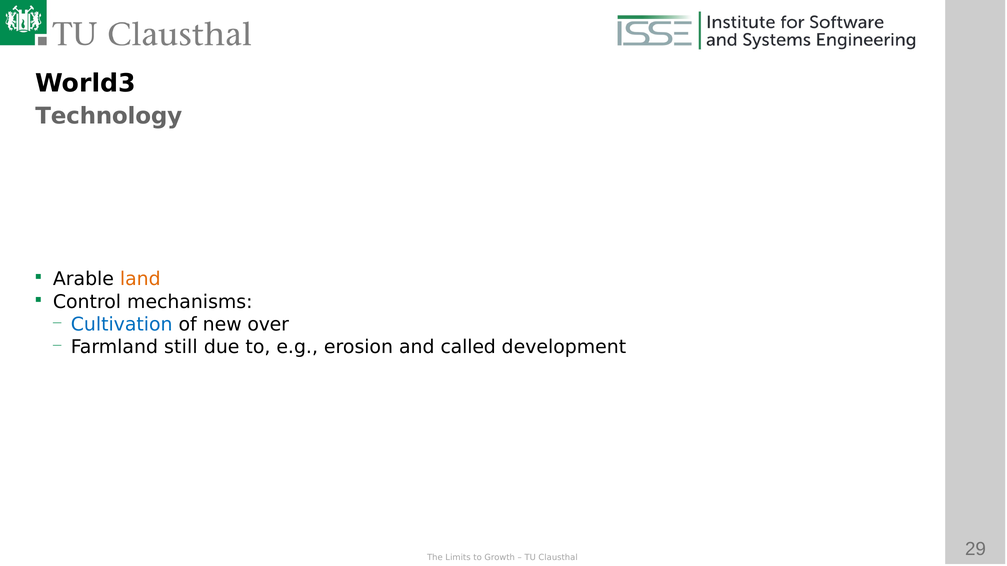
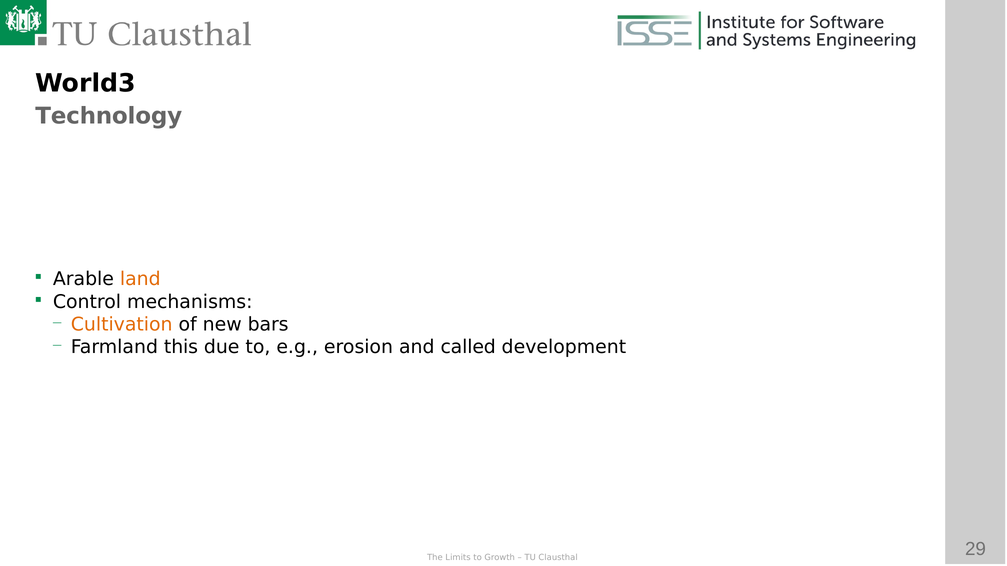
Cultivation colour: blue -> orange
over: over -> bars
still: still -> this
